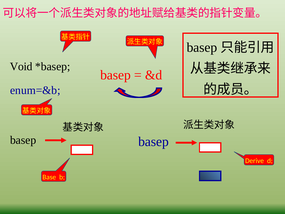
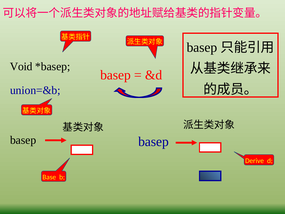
enum=&b: enum=&b -> union=&b
